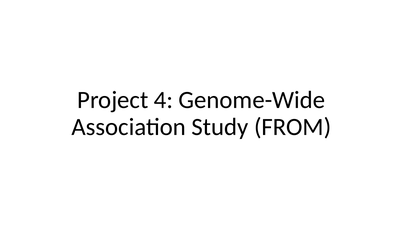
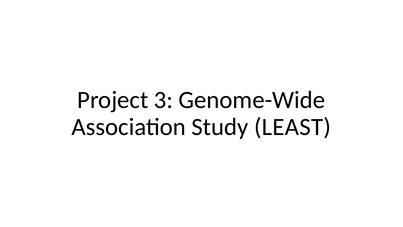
4: 4 -> 3
FROM: FROM -> LEAST
